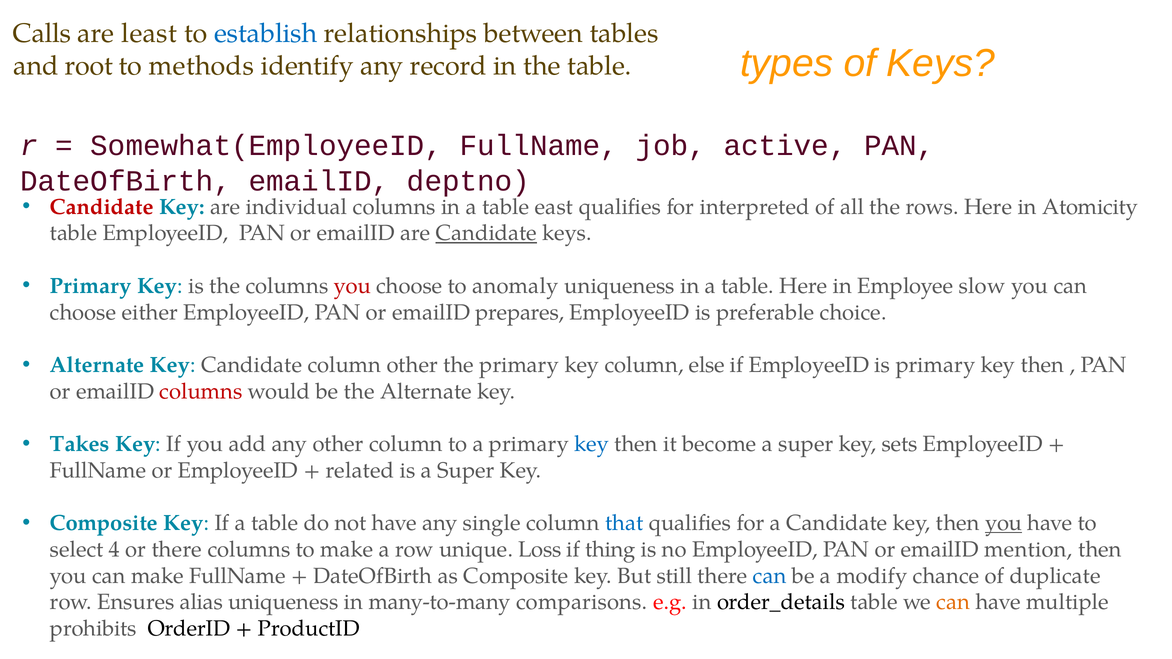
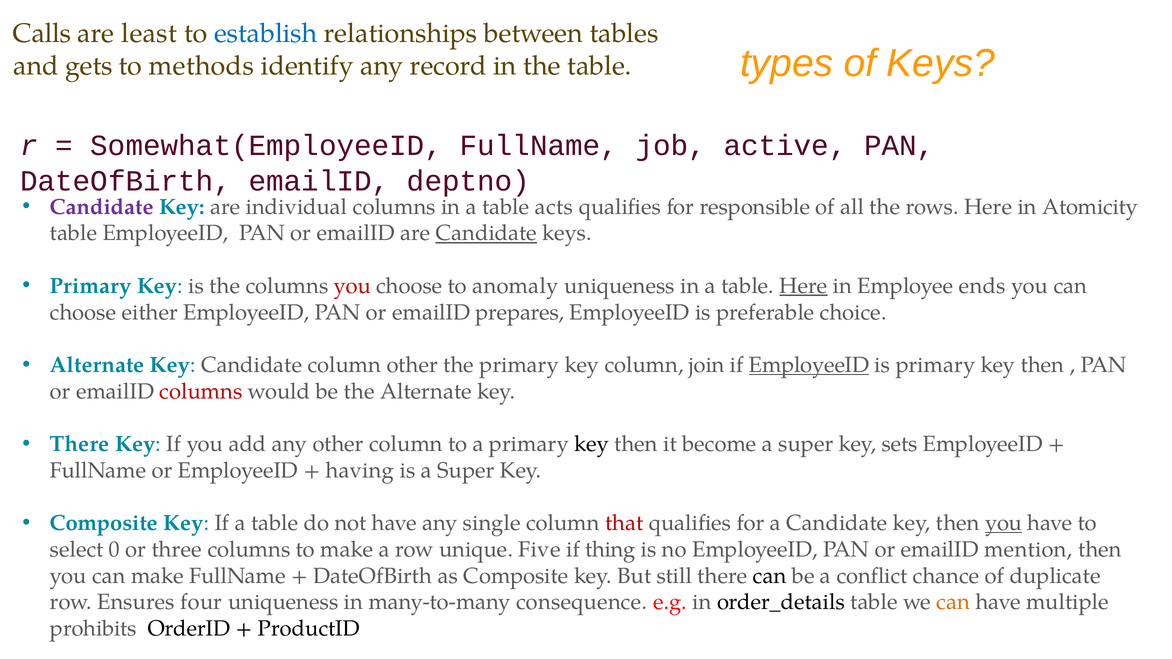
root: root -> gets
Candidate at (102, 207) colour: red -> purple
east: east -> acts
interpreted: interpreted -> responsible
Here at (803, 286) underline: none -> present
slow: slow -> ends
else: else -> join
EmployeeID at (809, 365) underline: none -> present
Takes at (80, 444): Takes -> There
key at (592, 444) colour: blue -> black
related: related -> having
that colour: blue -> red
4: 4 -> 0
or there: there -> three
Loss: Loss -> Five
can at (770, 576) colour: blue -> black
modify: modify -> conflict
alias: alias -> four
comparisons: comparisons -> consequence
